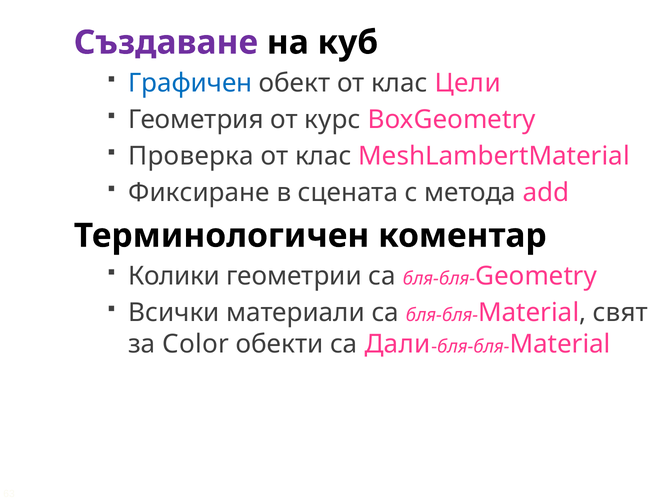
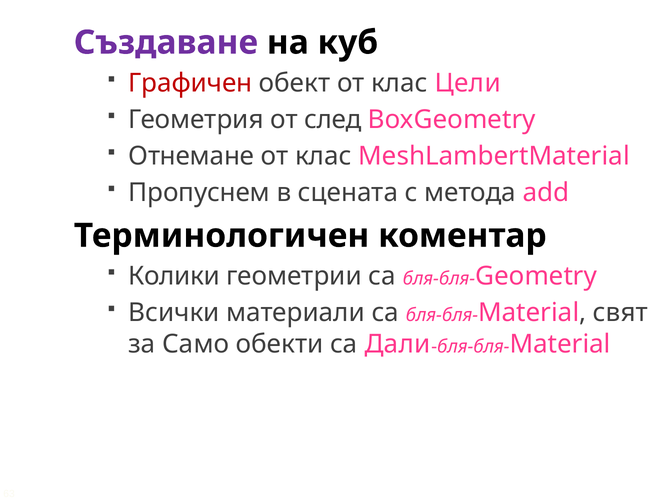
Графичен colour: blue -> red
курс: курс -> след
Проверка: Проверка -> Отнемане
Фиксиране: Фиксиране -> Пропуснем
Color: Color -> Само
